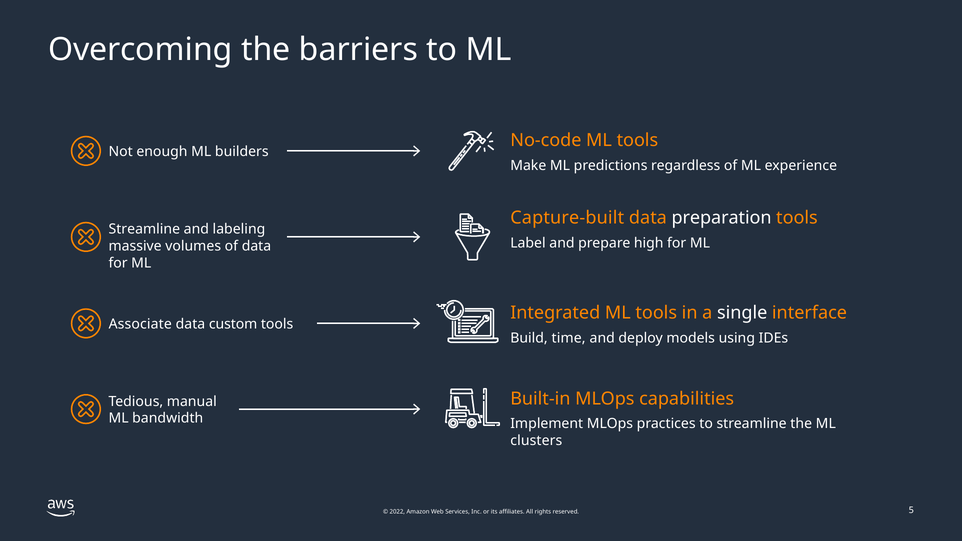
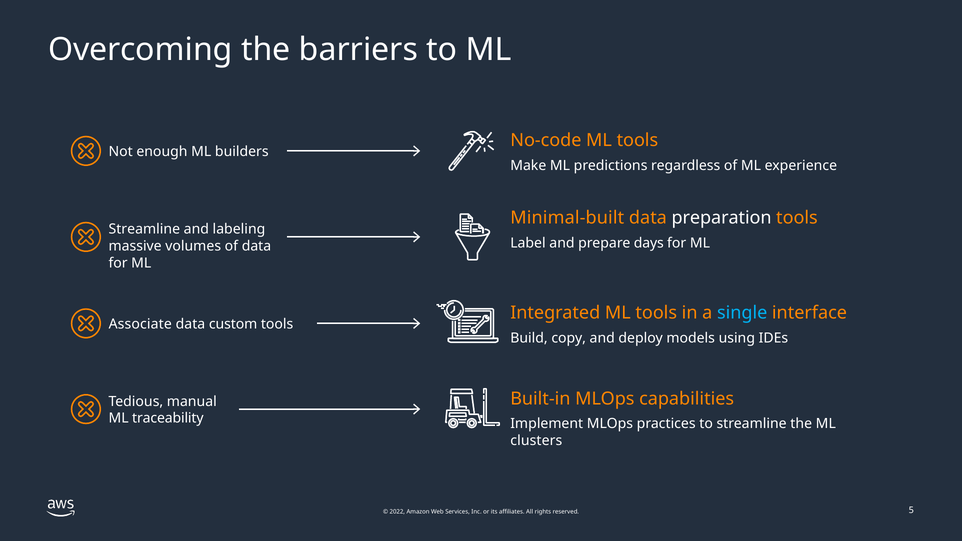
Capture-built: Capture-built -> Minimal-built
high: high -> days
single colour: white -> light blue
time: time -> copy
bandwidth: bandwidth -> traceability
